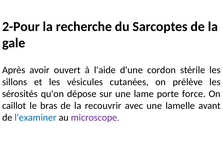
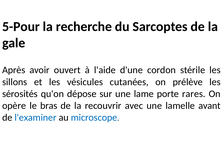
2-Pour: 2-Pour -> 5-Pour
force: force -> rares
caillot: caillot -> opère
microscope colour: purple -> blue
